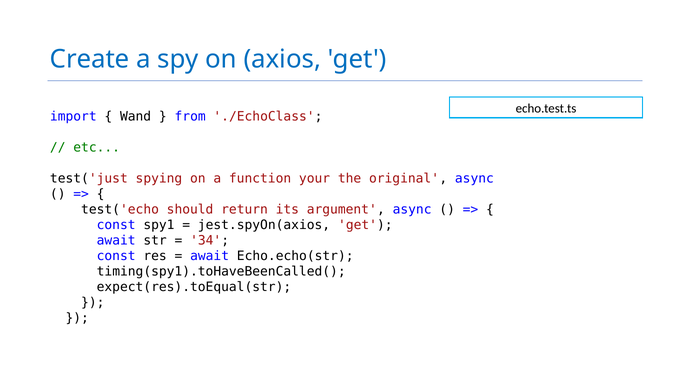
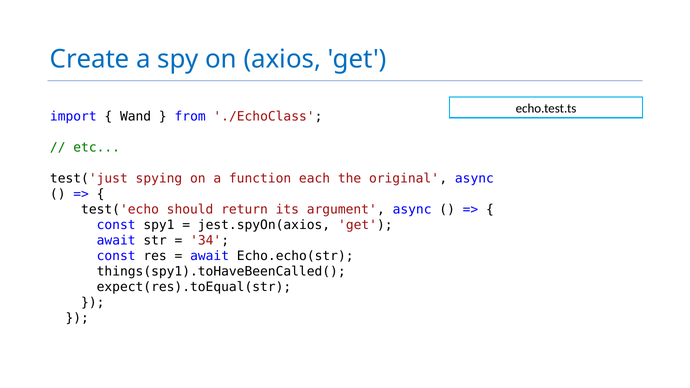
your: your -> each
timing(spy1).toHaveBeenCalled(: timing(spy1).toHaveBeenCalled( -> things(spy1).toHaveBeenCalled(
